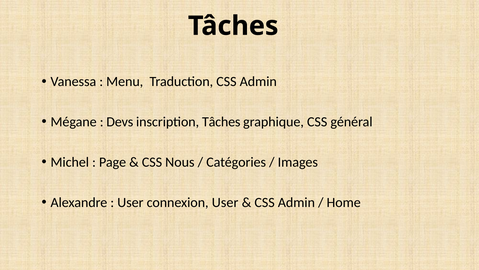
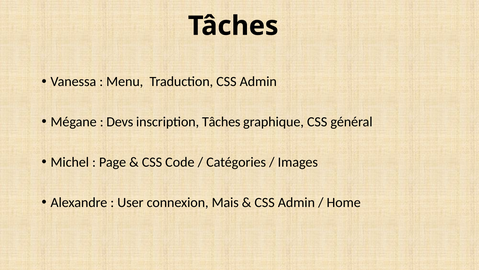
Nous: Nous -> Code
connexion User: User -> Mais
